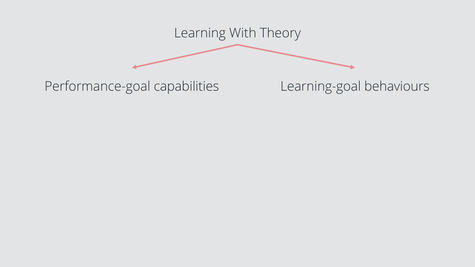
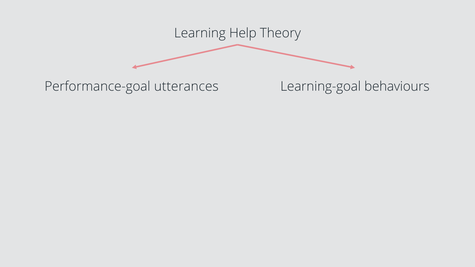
With: With -> Help
capabilities: capabilities -> utterances
